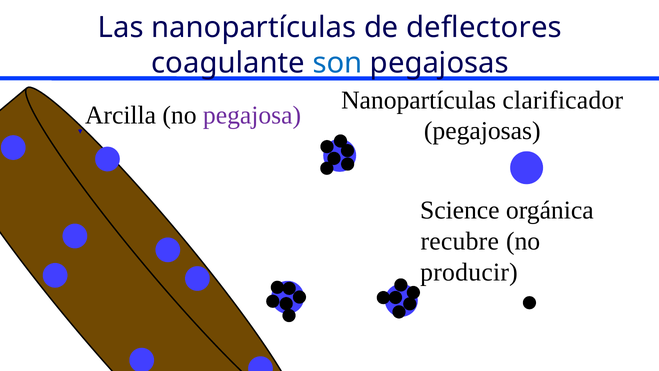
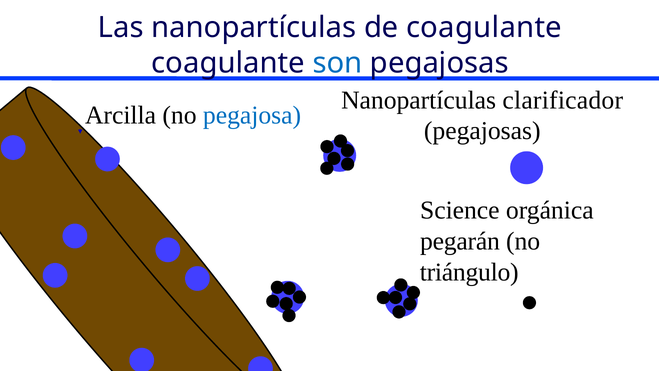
de deflectores: deflectores -> coagulante
pegajosa colour: purple -> blue
recubre: recubre -> pegarán
producir: producir -> triángulo
